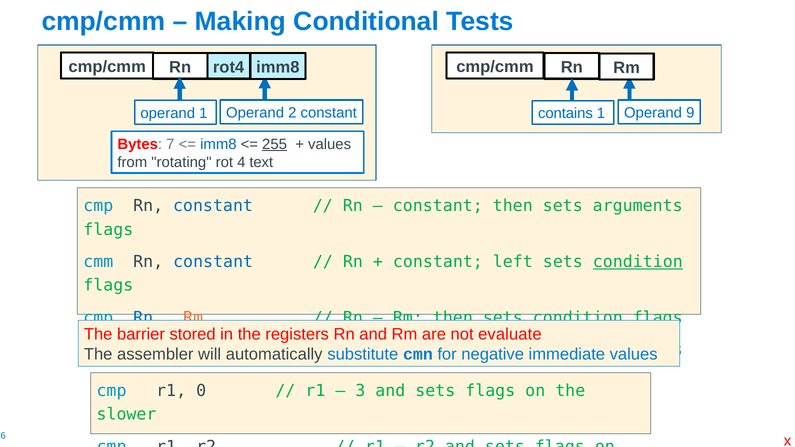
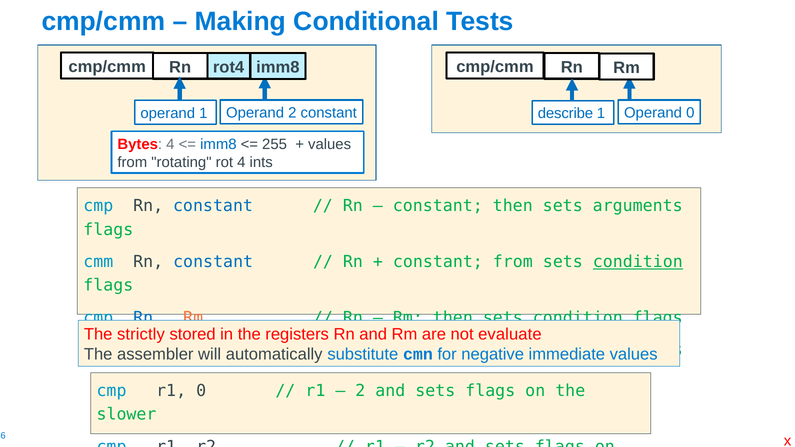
Operand 9: 9 -> 0
contains: contains -> describe
Bytes 7: 7 -> 4
255 underline: present -> none
text: text -> ints
constant left: left -> from
barrier: barrier -> strictly
3 at (360, 391): 3 -> 2
